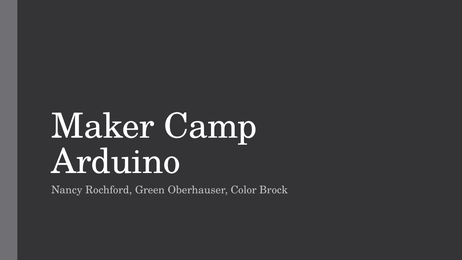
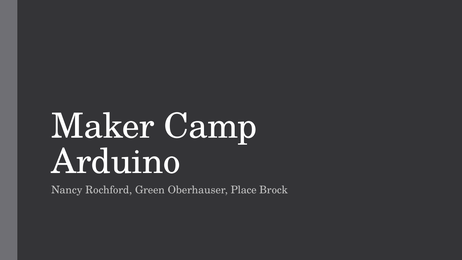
Color: Color -> Place
